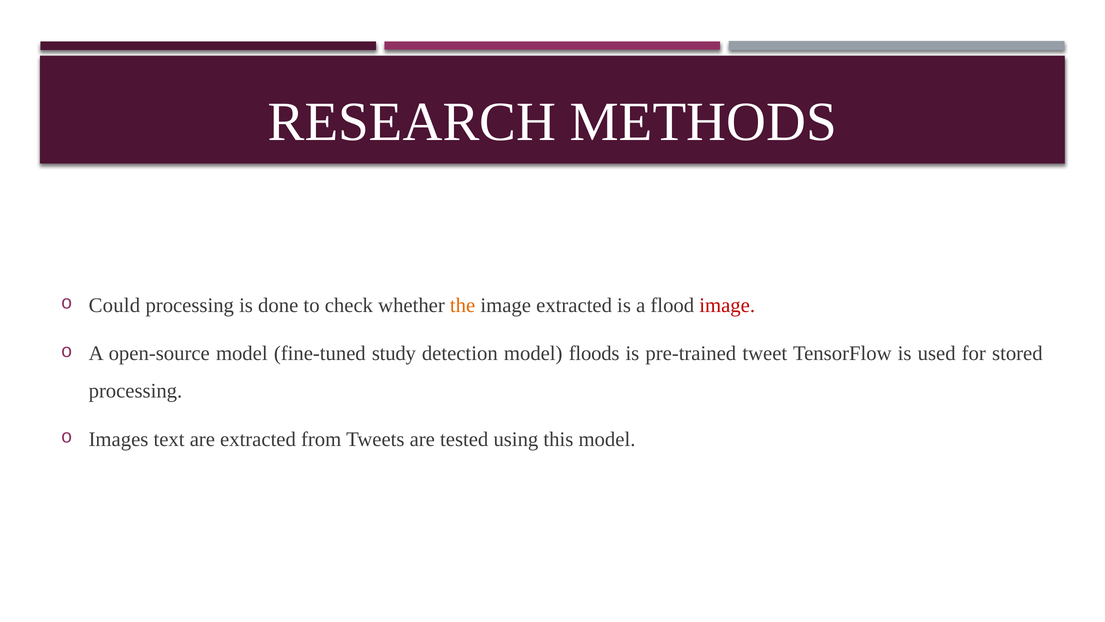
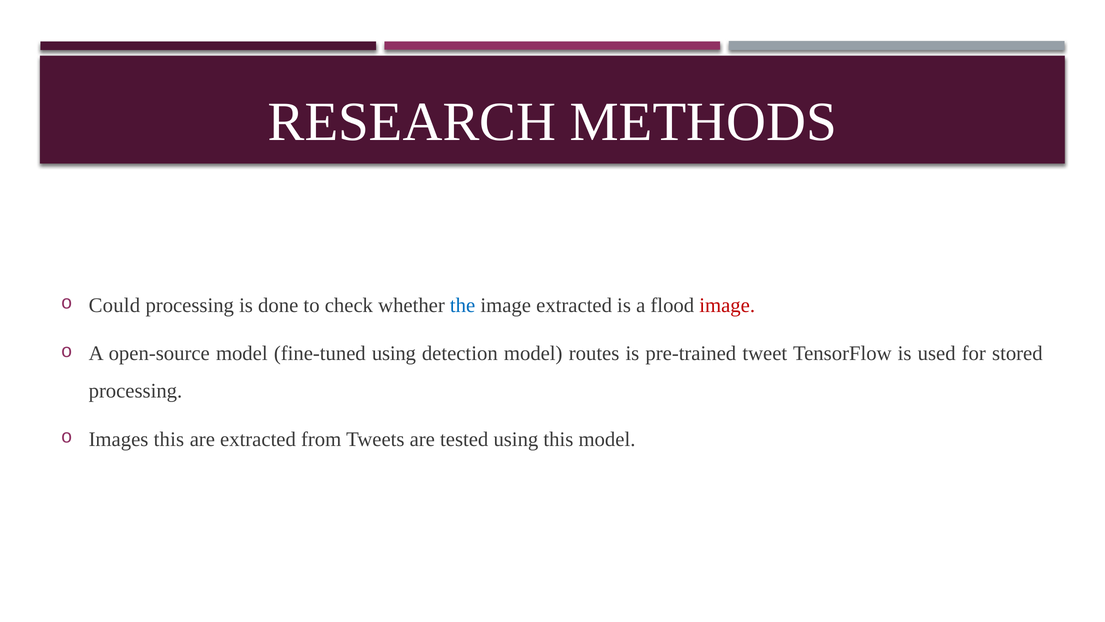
the colour: orange -> blue
fine-tuned study: study -> using
floods: floods -> routes
Images text: text -> this
